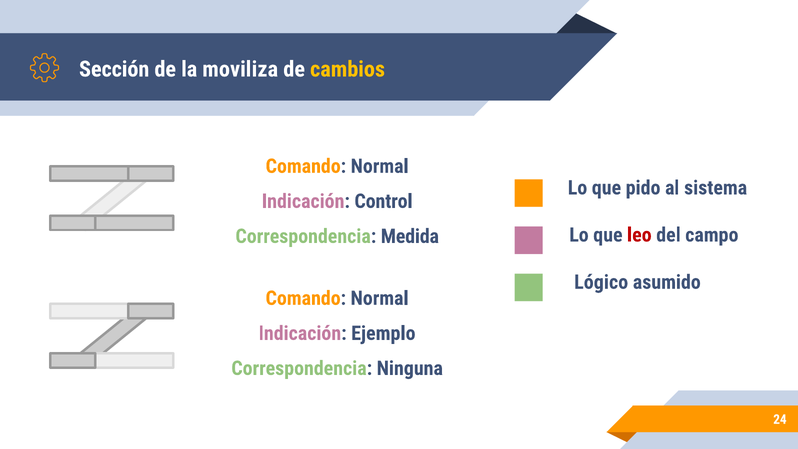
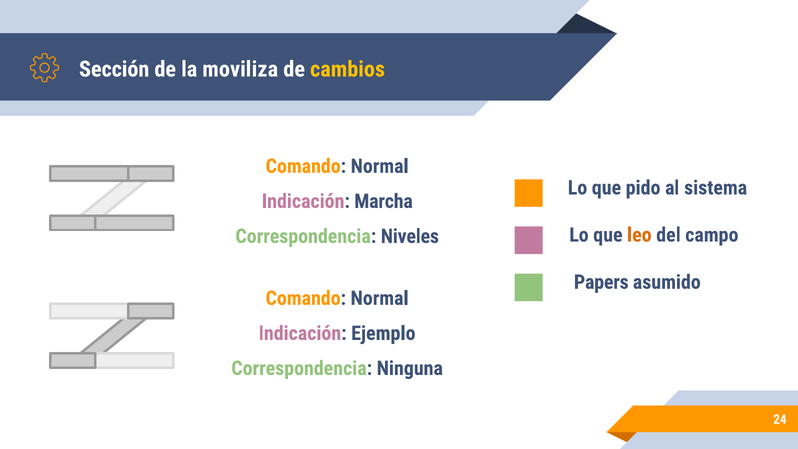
Control: Control -> Marcha
leo colour: red -> orange
Medida: Medida -> Niveles
Lógico: Lógico -> Papers
